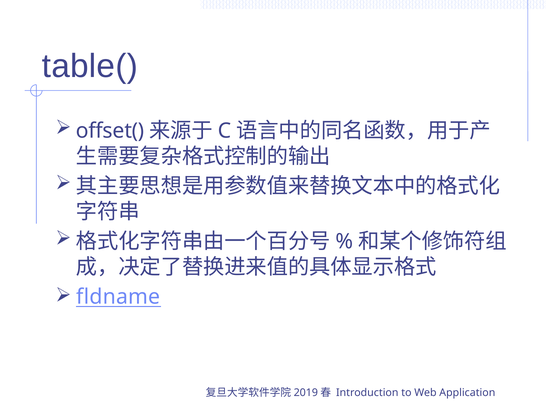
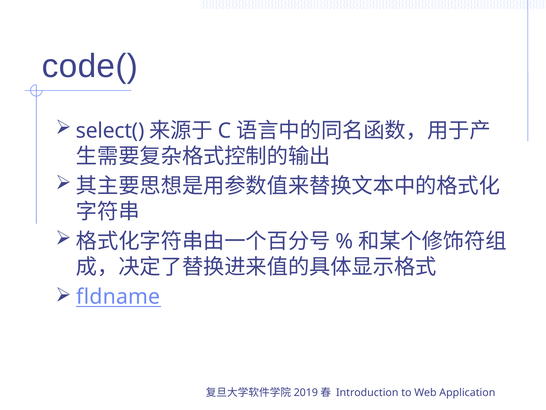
table(: table( -> code(
offset(: offset( -> select(
